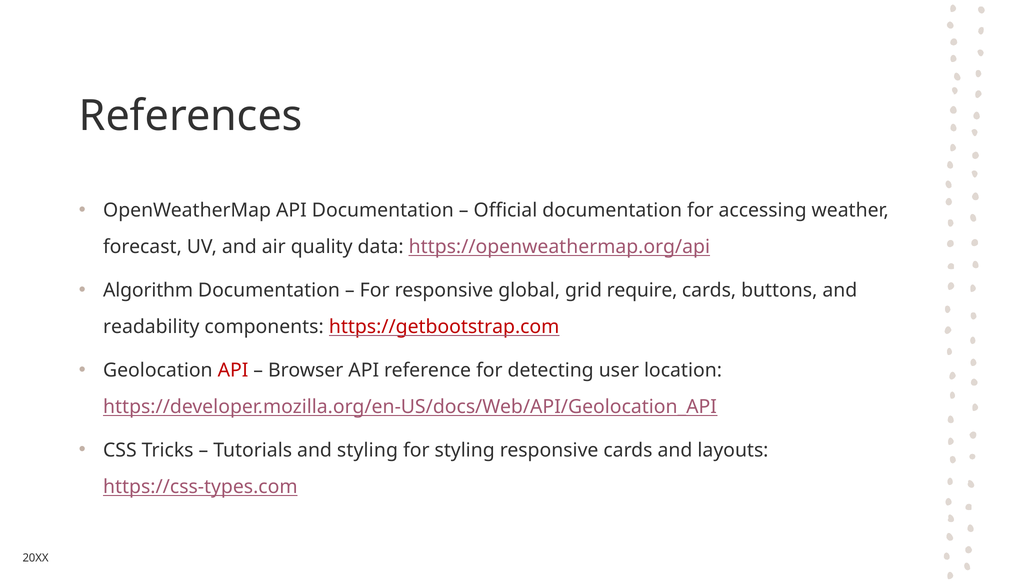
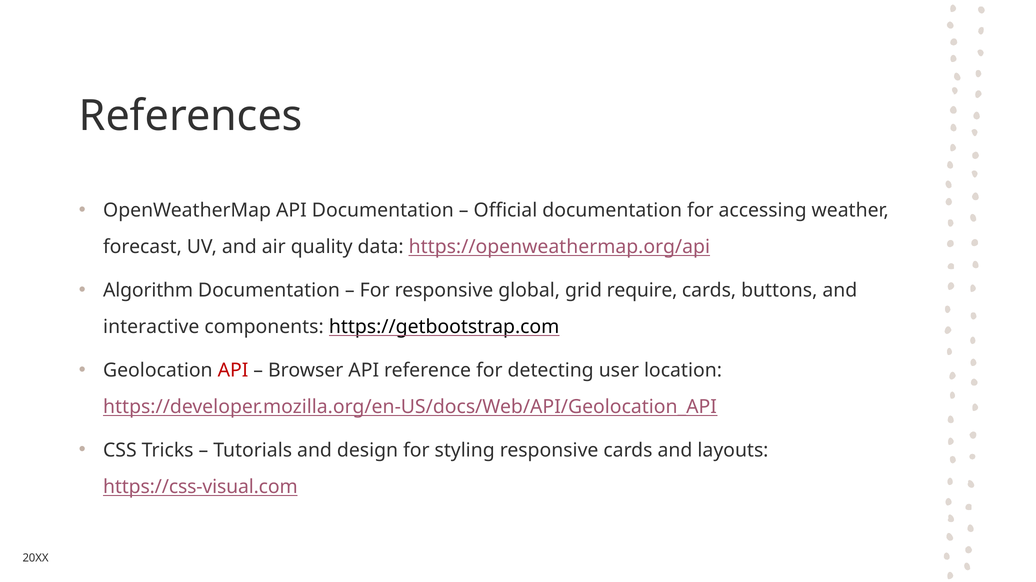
readability: readability -> interactive
https://getbootstrap.com colour: red -> black
and styling: styling -> design
https://css-types.com: https://css-types.com -> https://css-visual.com
